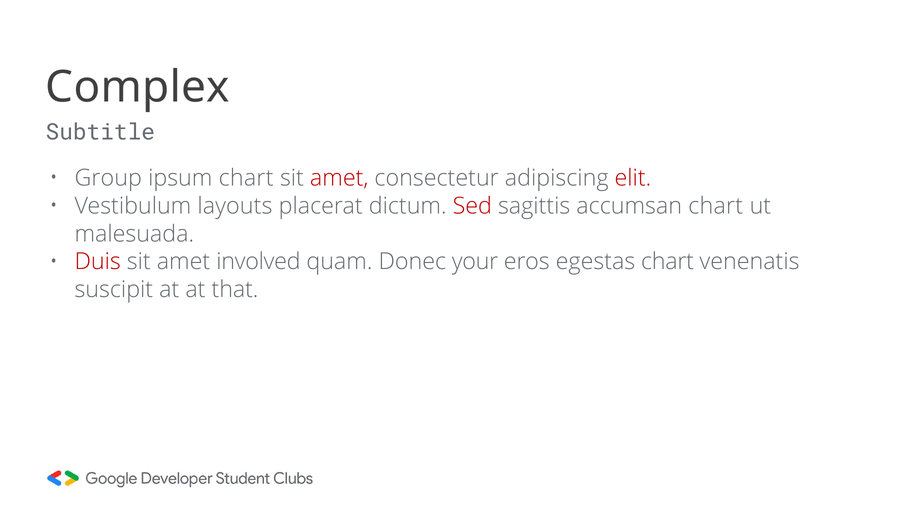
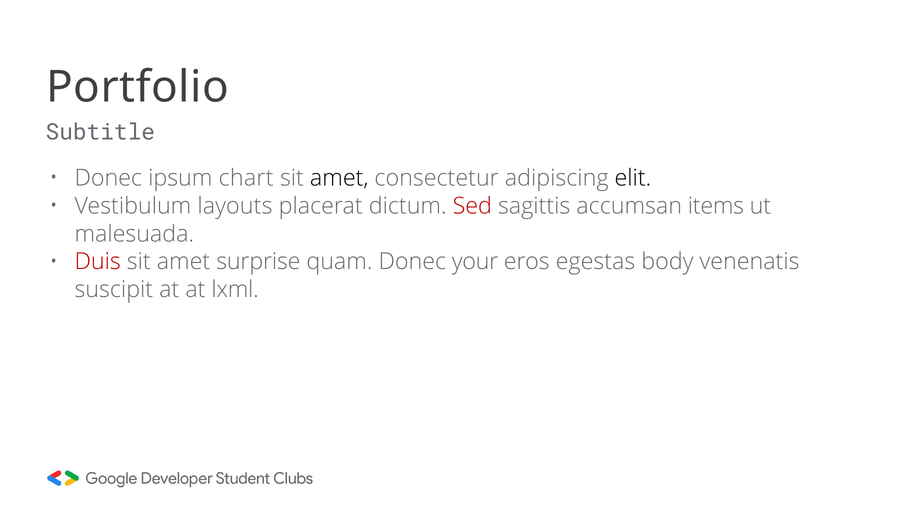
Complex: Complex -> Portfolio
Group at (108, 178): Group -> Donec
amet at (339, 178) colour: red -> black
elit colour: red -> black
accumsan chart: chart -> items
involved: involved -> surprise
egestas chart: chart -> body
that: that -> lxml
